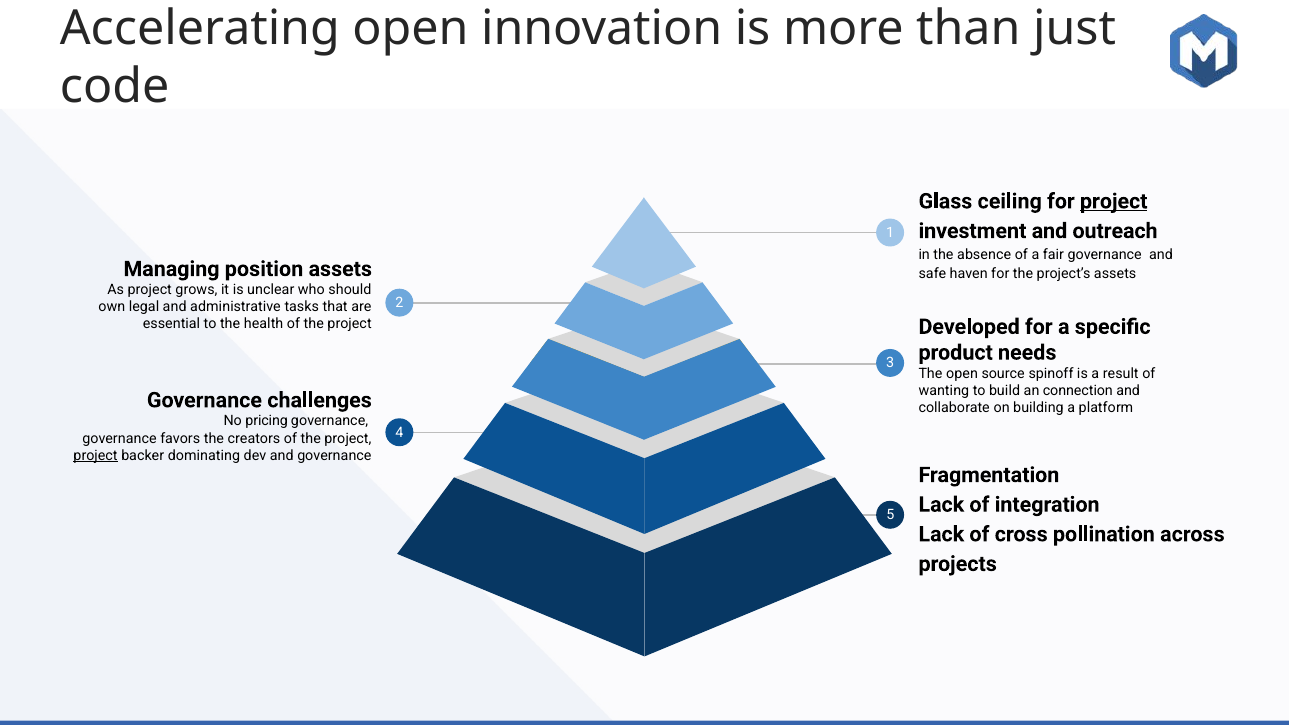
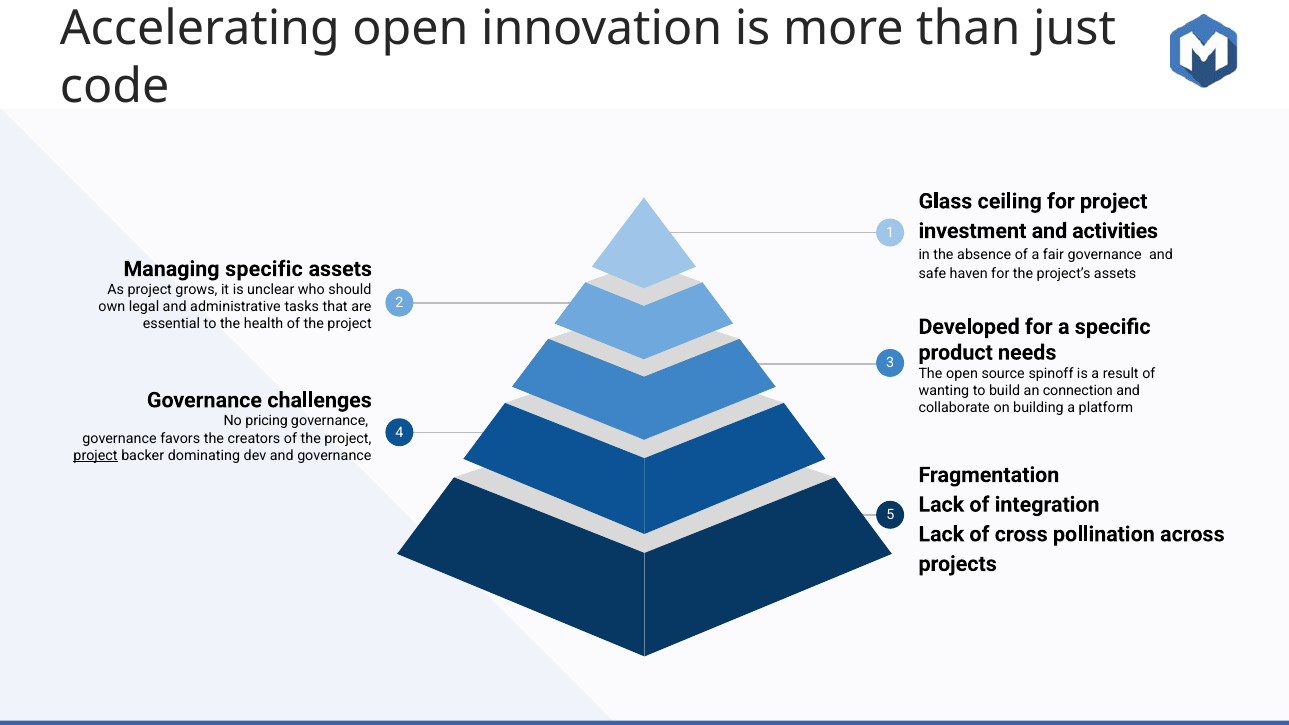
project at (1114, 201) underline: present -> none
outreach: outreach -> activities
Managing position: position -> specific
